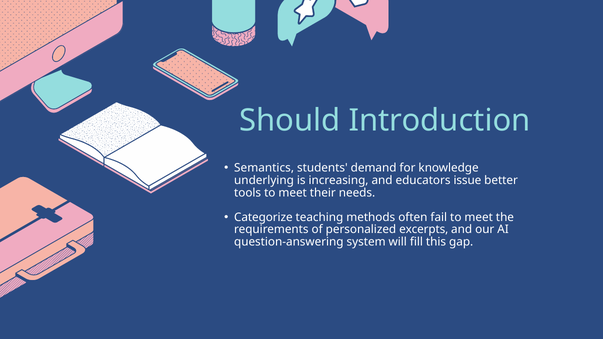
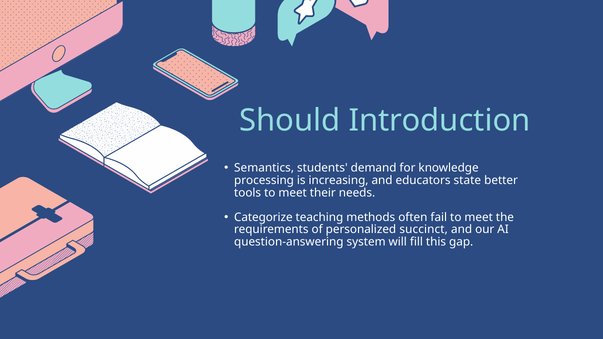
underlying: underlying -> processing
issue: issue -> state
excerpts: excerpts -> succinct
